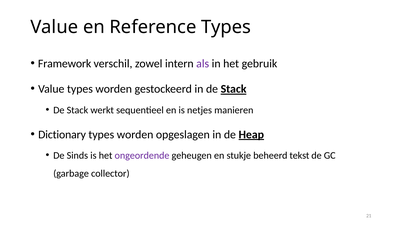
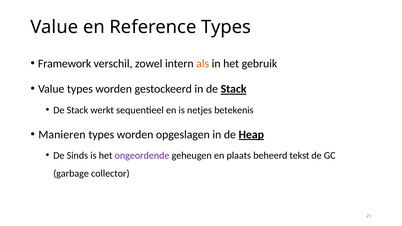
als colour: purple -> orange
manieren: manieren -> betekenis
Dictionary: Dictionary -> Manieren
stukje: stukje -> plaats
